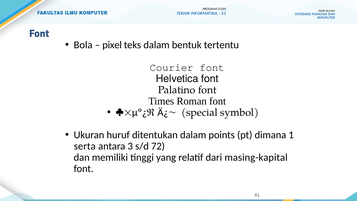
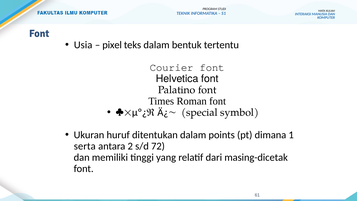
Bola: Bola -> Usia
3: 3 -> 2
masing-kapital: masing-kapital -> masing-dicetak
